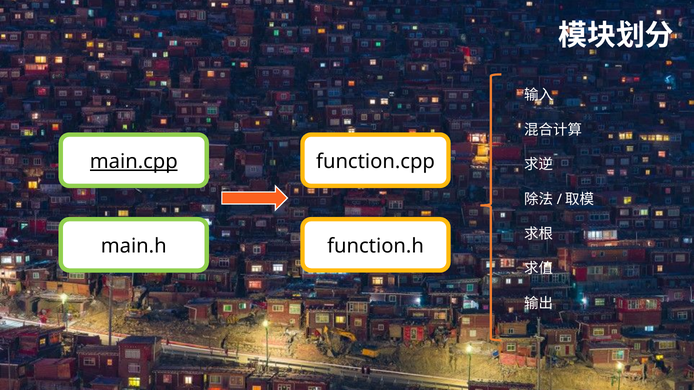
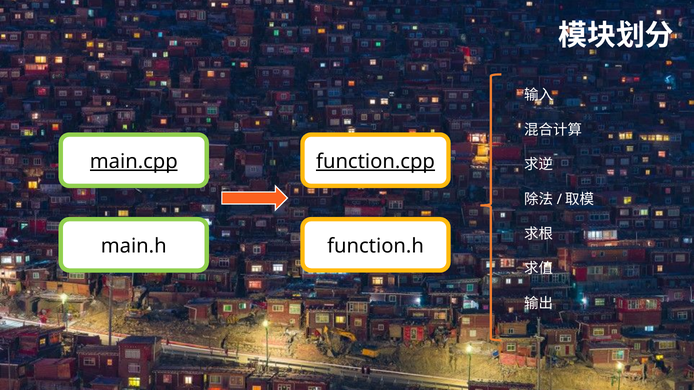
function.cpp underline: none -> present
